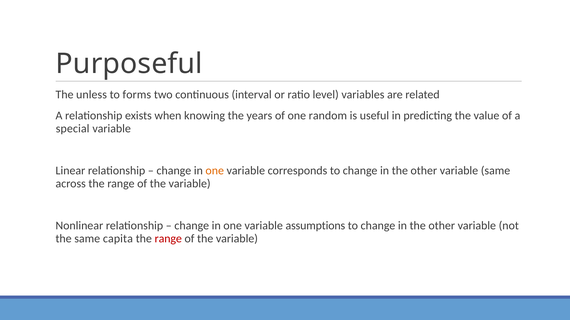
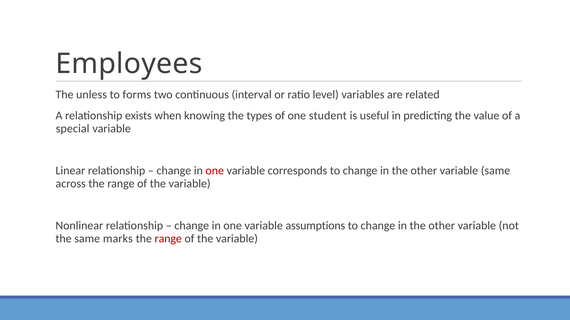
Purposeful: Purposeful -> Employees
years: years -> types
random: random -> student
one at (215, 171) colour: orange -> red
capita: capita -> marks
